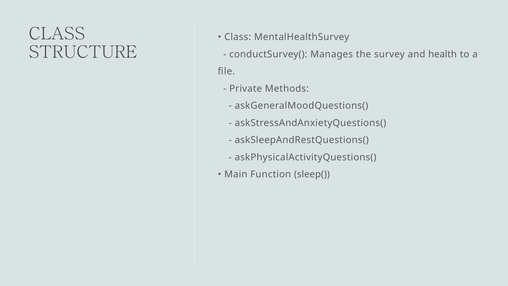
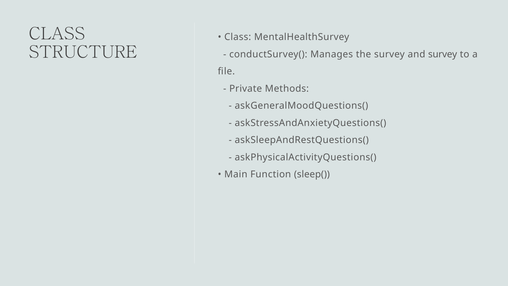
and health: health -> survey
